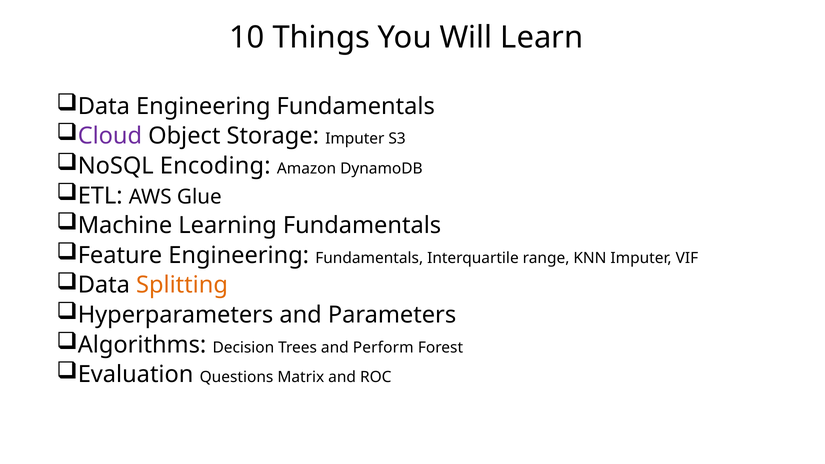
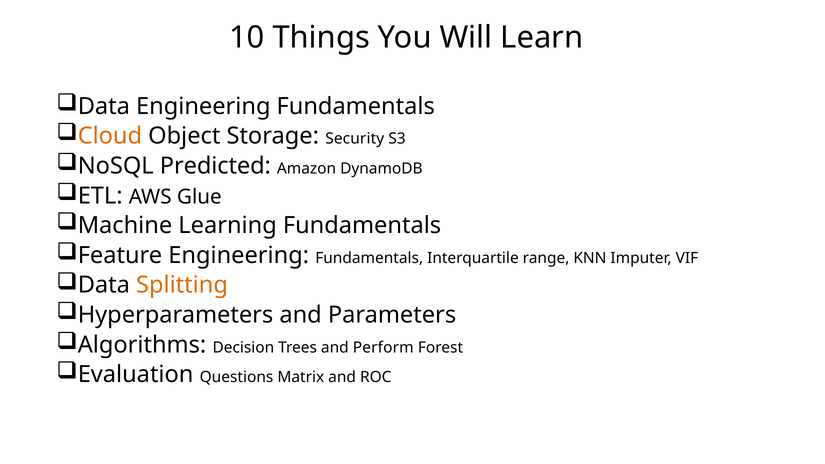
Cloud colour: purple -> orange
Storage Imputer: Imputer -> Security
Encoding: Encoding -> Predicted
